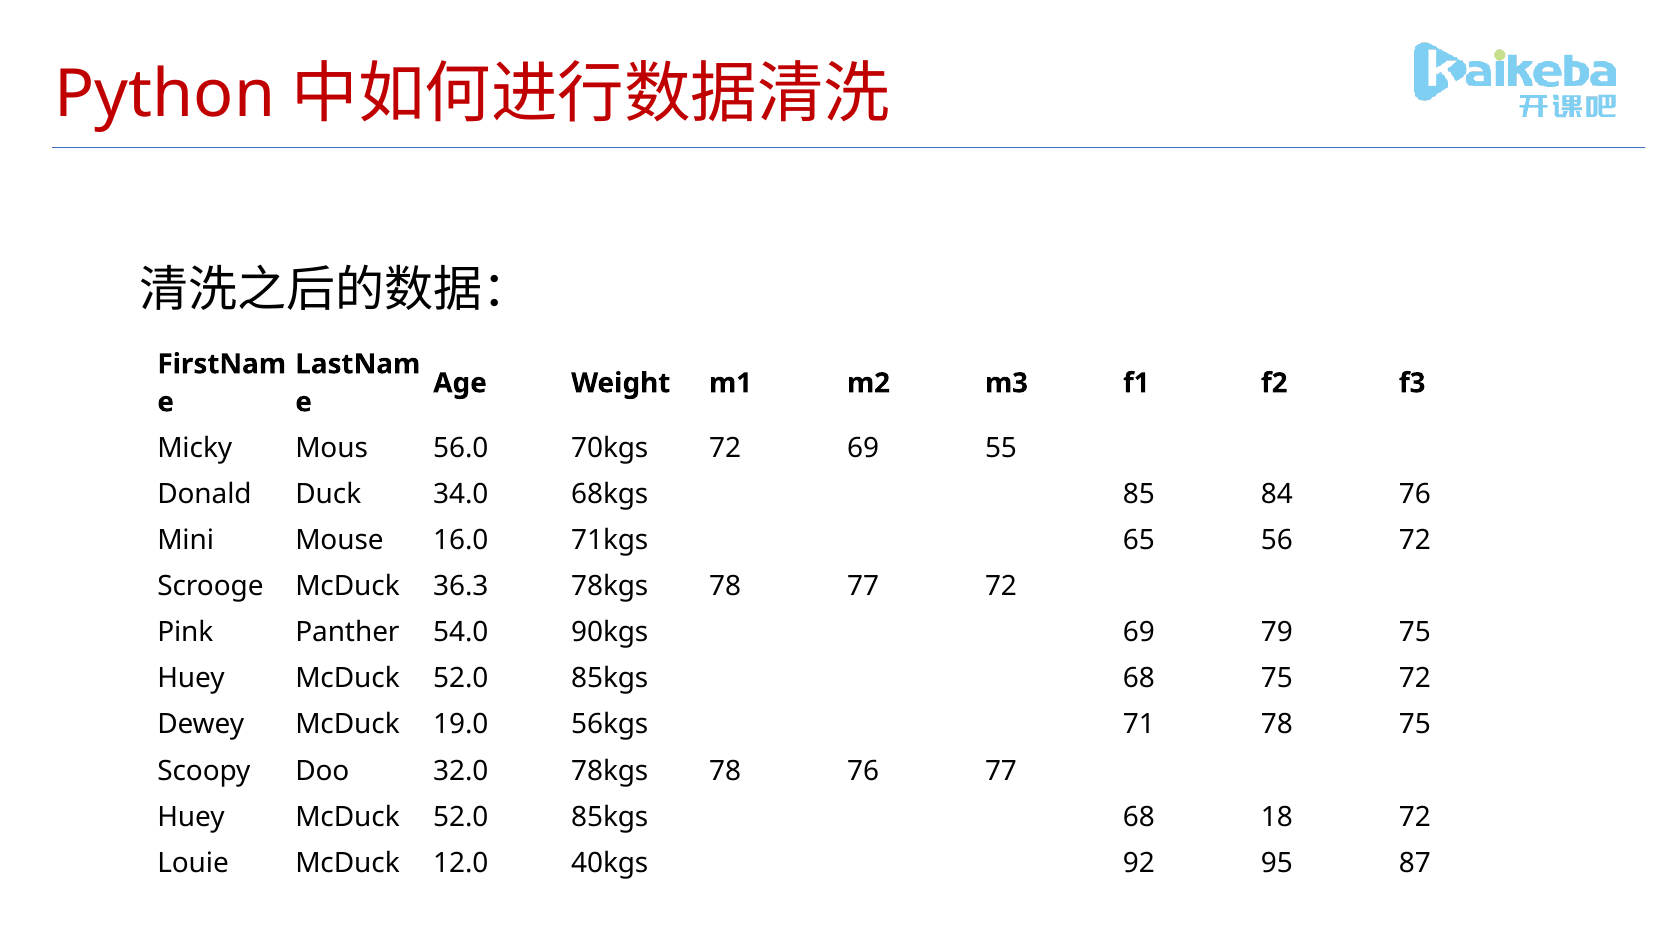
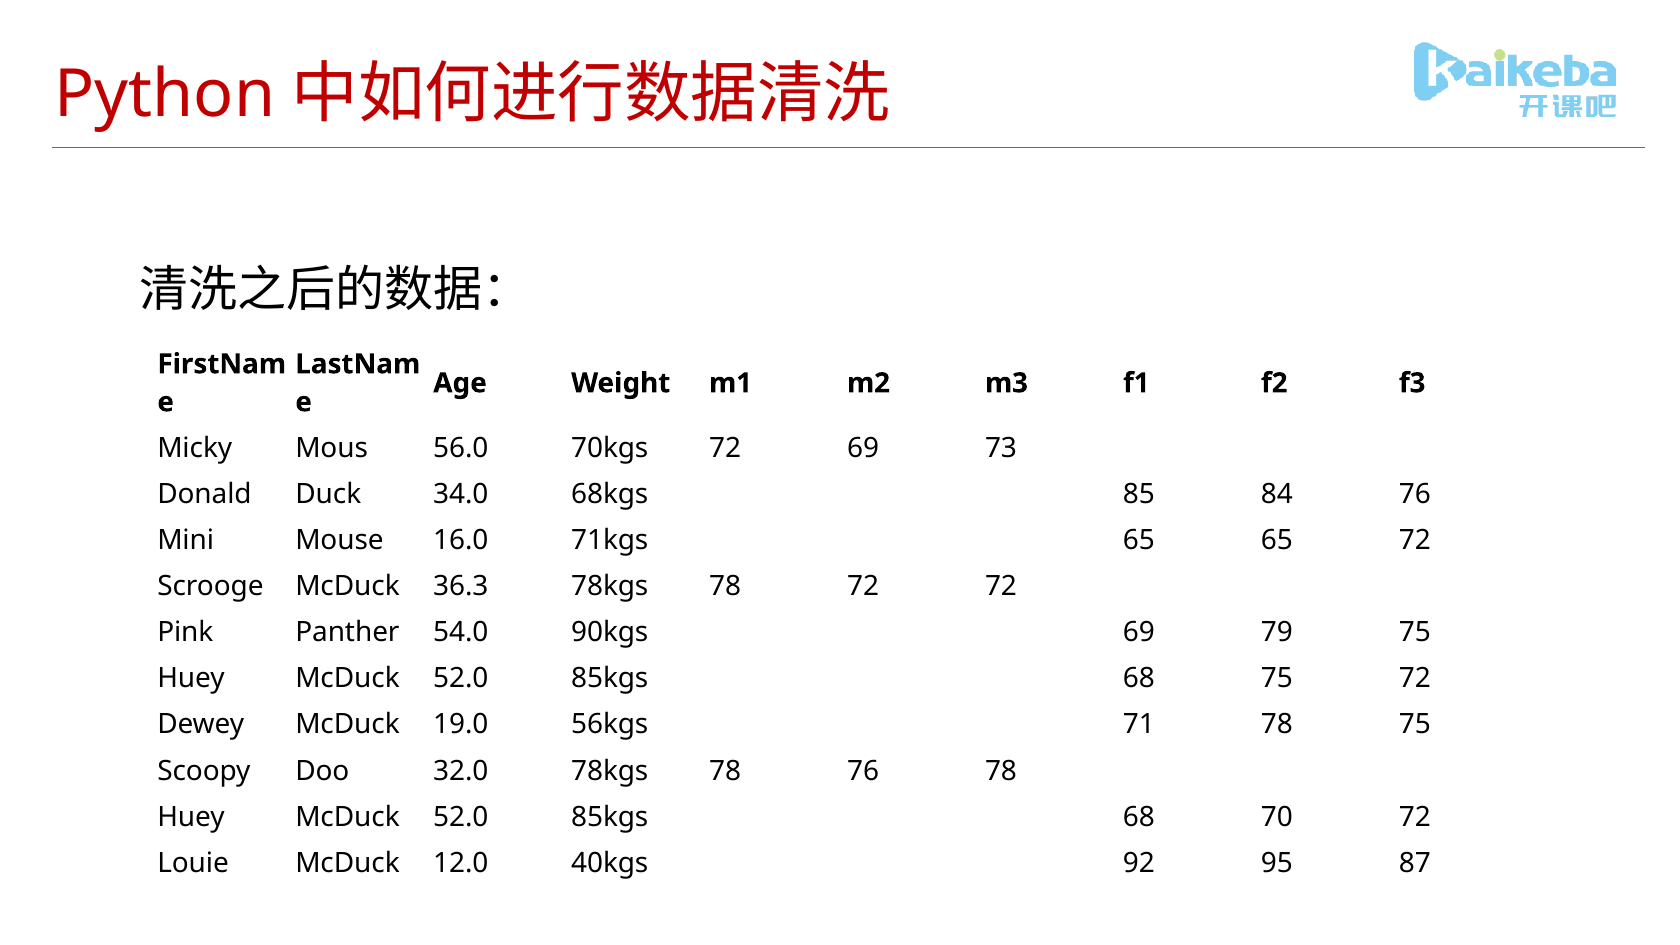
55: 55 -> 73
65 56: 56 -> 65
78 77: 77 -> 72
76 77: 77 -> 78
18: 18 -> 70
